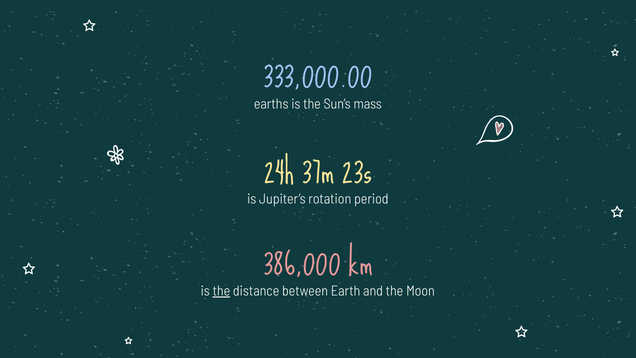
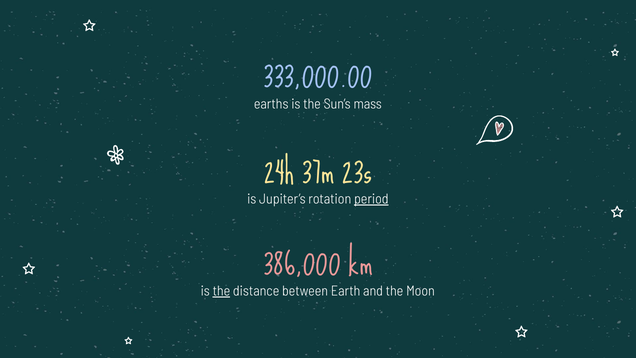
period underline: none -> present
